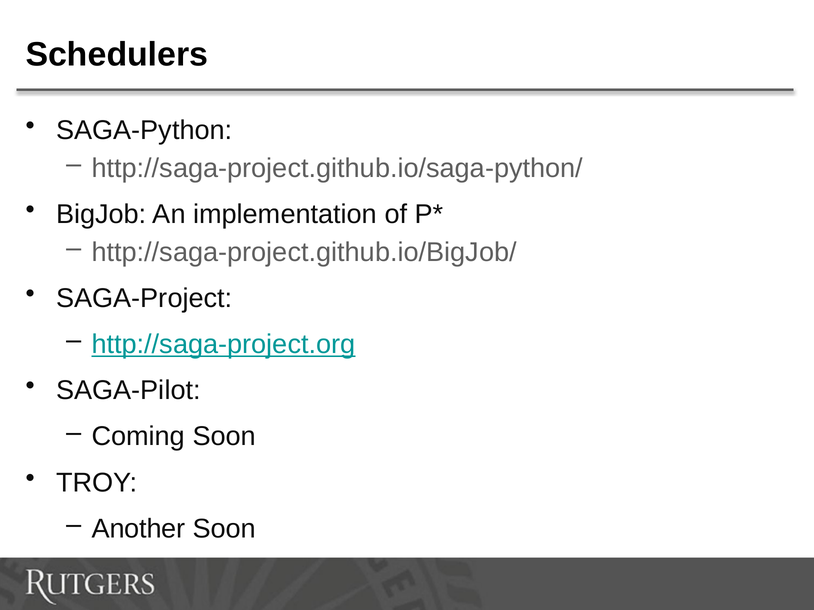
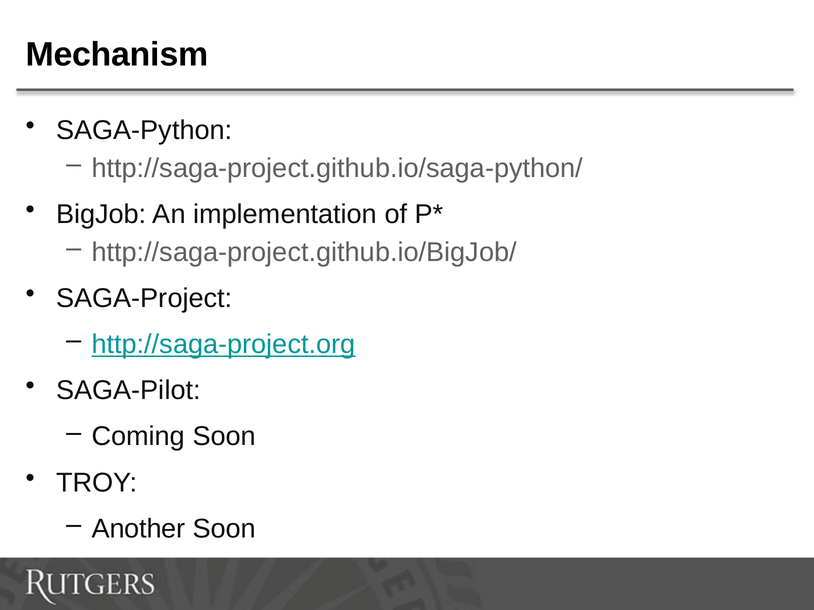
Schedulers: Schedulers -> Mechanism
